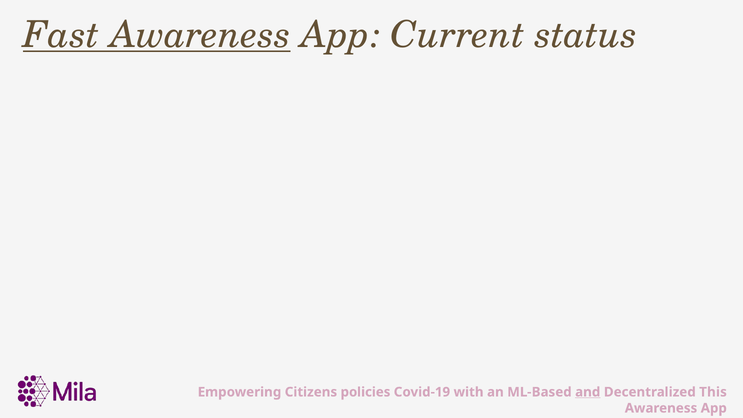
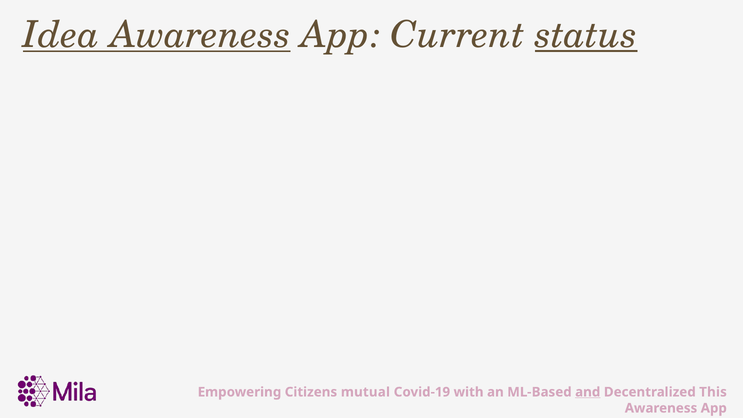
Fast: Fast -> Idea
status underline: none -> present
policies: policies -> mutual
